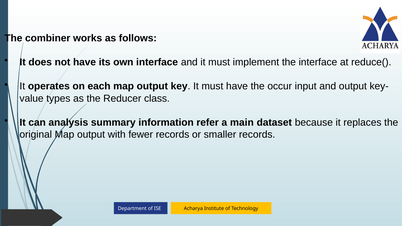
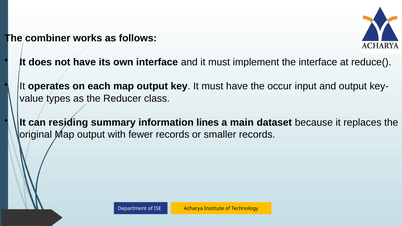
analysis: analysis -> residing
refer: refer -> lines
